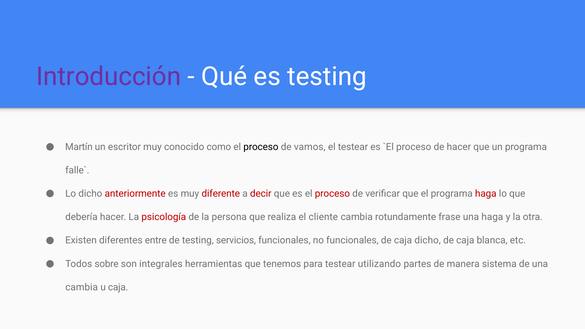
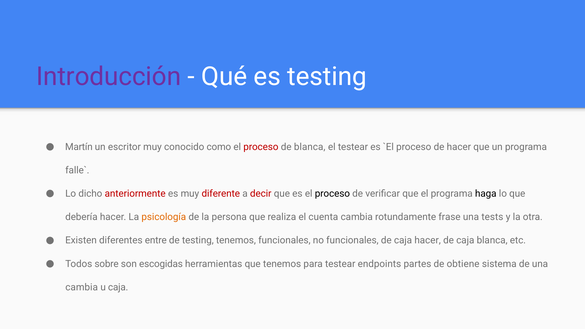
proceso at (261, 147) colour: black -> red
de vamos: vamos -> blanca
proceso at (332, 194) colour: red -> black
haga at (486, 194) colour: red -> black
psicología colour: red -> orange
cliente: cliente -> cuenta
una haga: haga -> tests
testing servicios: servicios -> tenemos
caja dicho: dicho -> hacer
integrales: integrales -> escogidas
utilizando: utilizando -> endpoints
manera: manera -> obtiene
